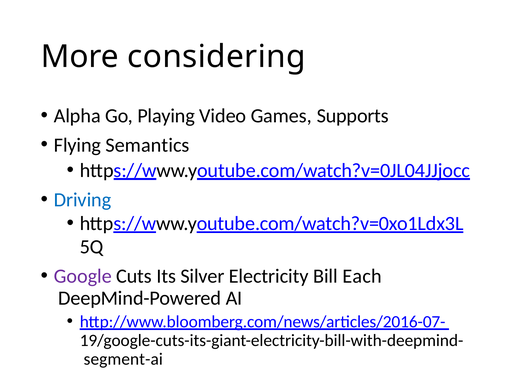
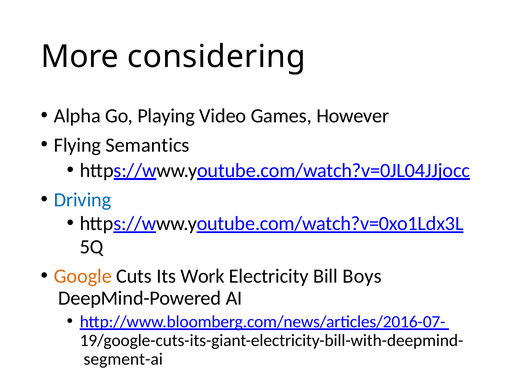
Supports: Supports -> However
Google colour: purple -> orange
Silver: Silver -> Work
Each: Each -> Boys
